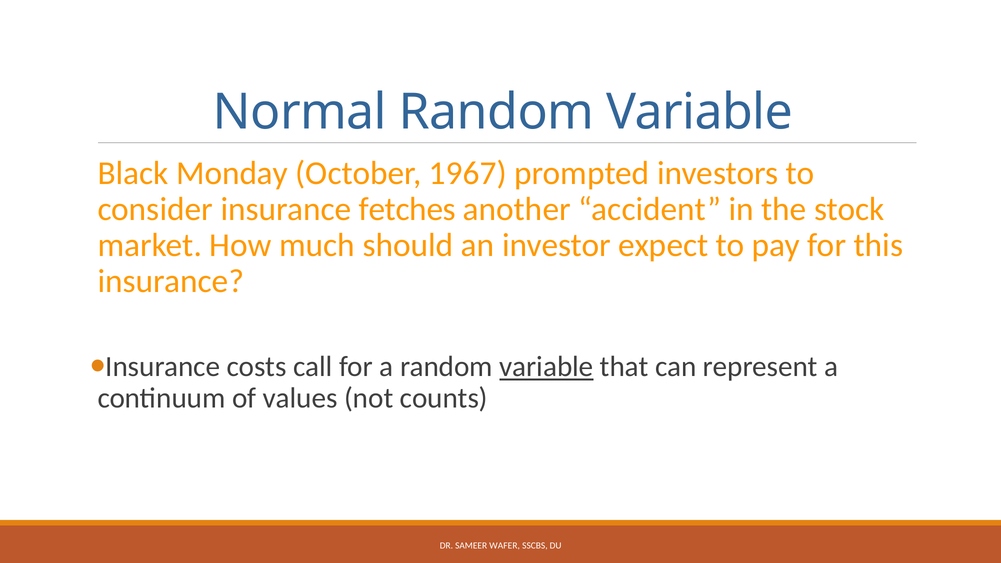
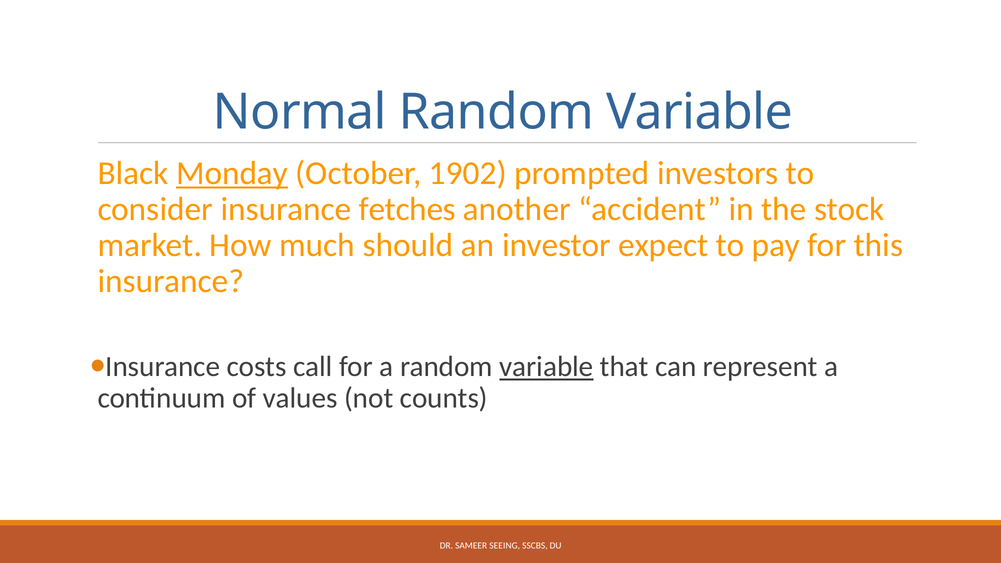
Monday underline: none -> present
1967: 1967 -> 1902
WAFER: WAFER -> SEEING
